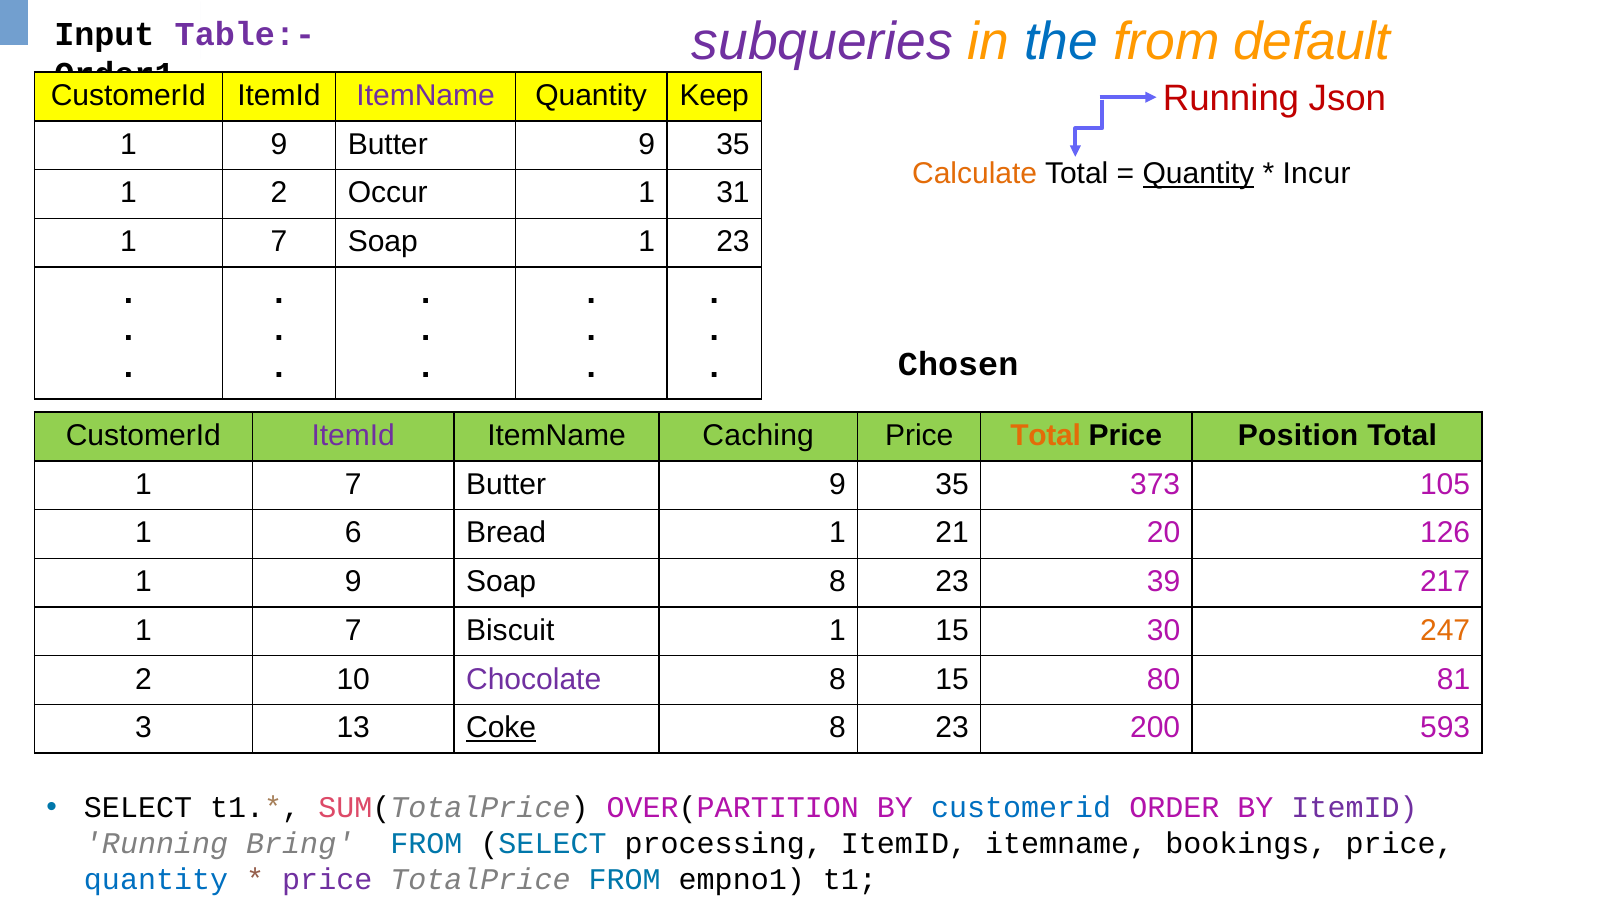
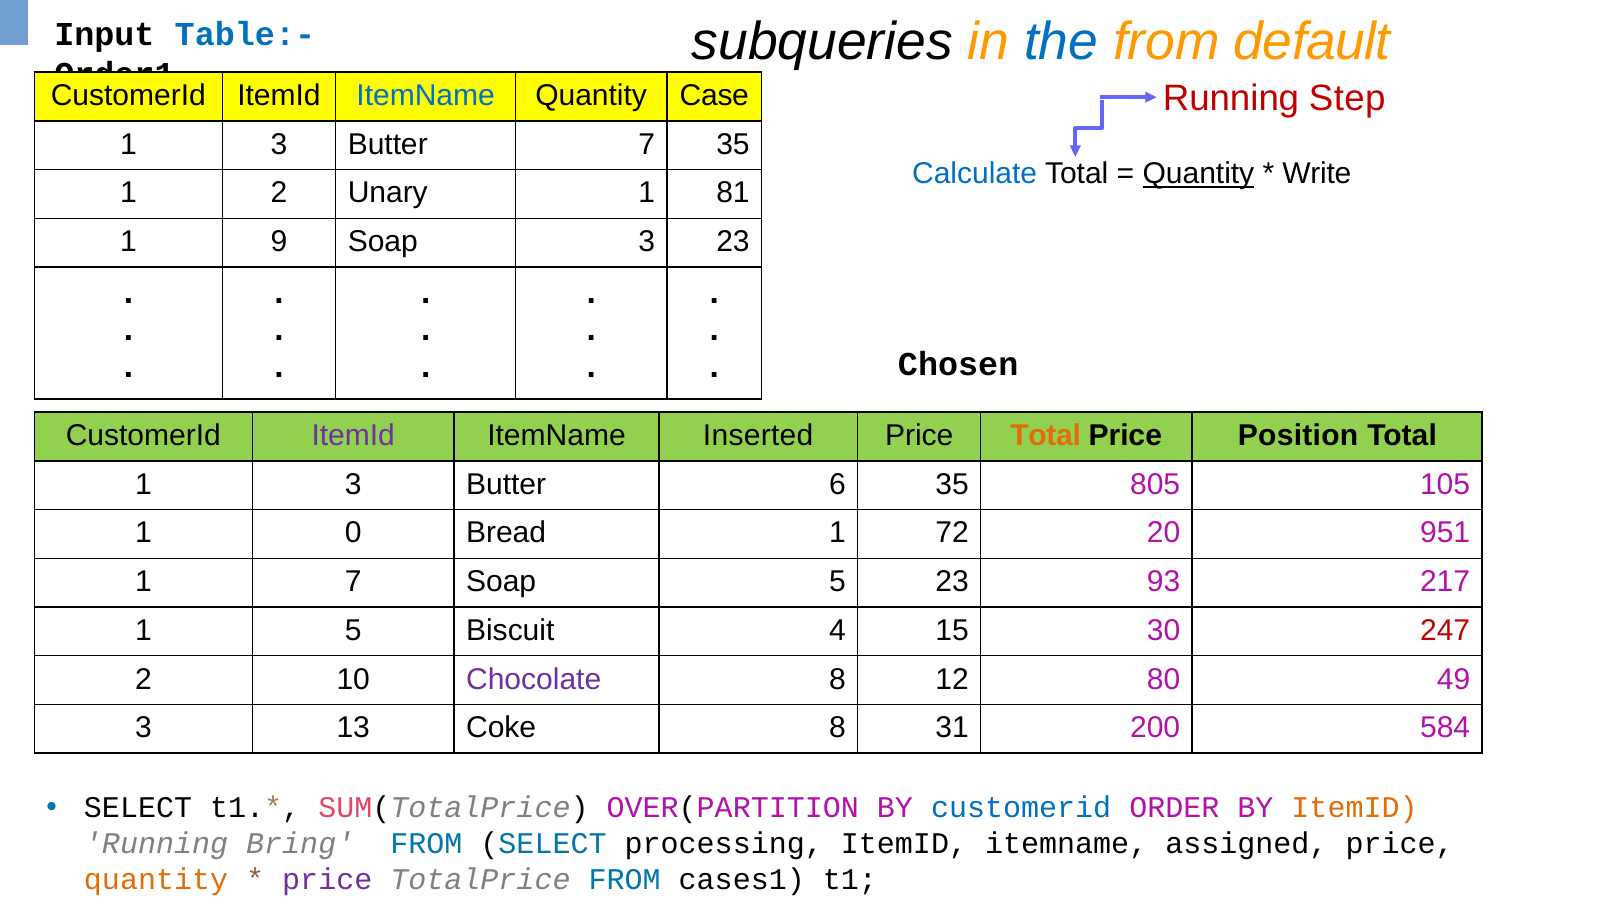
subqueries colour: purple -> black
Table:- colour: purple -> blue
ItemName at (426, 95) colour: purple -> blue
Keep: Keep -> Case
Json: Json -> Step
9 at (279, 144): 9 -> 3
9 at (647, 144): 9 -> 7
Calculate colour: orange -> blue
Incur: Incur -> Write
Occur: Occur -> Unary
31: 31 -> 81
7 at (279, 242): 7 -> 9
Soap 1: 1 -> 3
Caching: Caching -> Inserted
7 at (353, 484): 7 -> 3
9 at (837, 484): 9 -> 6
373: 373 -> 805
6: 6 -> 0
21: 21 -> 72
126: 126 -> 951
9 at (353, 582): 9 -> 7
Soap 8: 8 -> 5
39: 39 -> 93
7 at (353, 630): 7 -> 5
Biscuit 1: 1 -> 4
247 colour: orange -> red
8 15: 15 -> 12
81: 81 -> 49
Coke underline: present -> none
23 at (952, 728): 23 -> 31
593: 593 -> 584
ItemID at (1355, 808) colour: purple -> orange
bookings: bookings -> assigned
quantity at (156, 880) colour: blue -> orange
empno1: empno1 -> cases1
